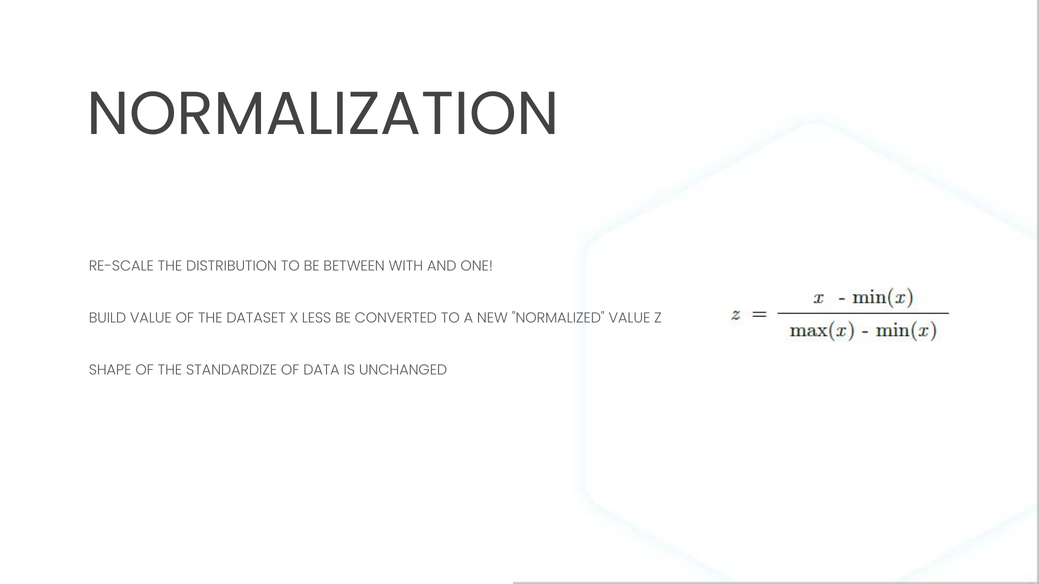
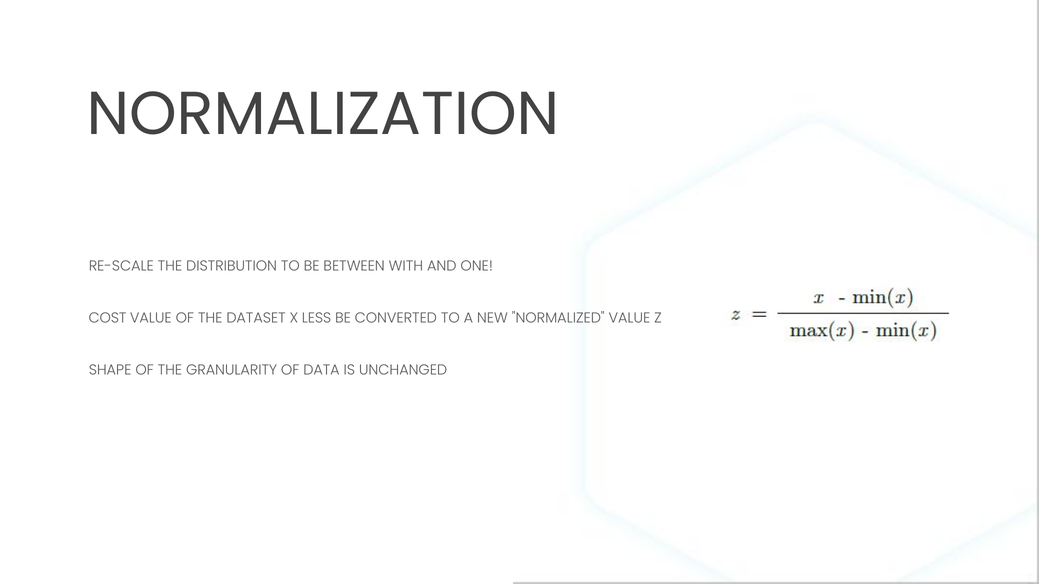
BUILD: BUILD -> COST
STANDARDIZE: STANDARDIZE -> GRANULARITY
